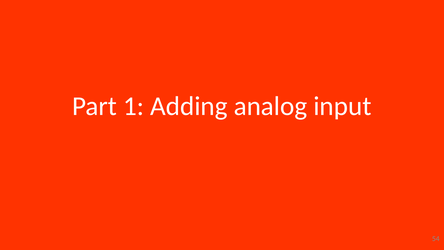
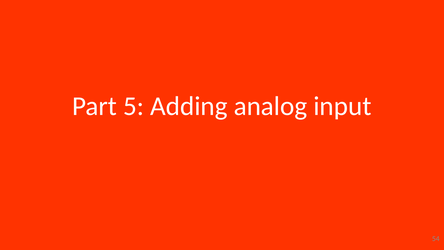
1: 1 -> 5
